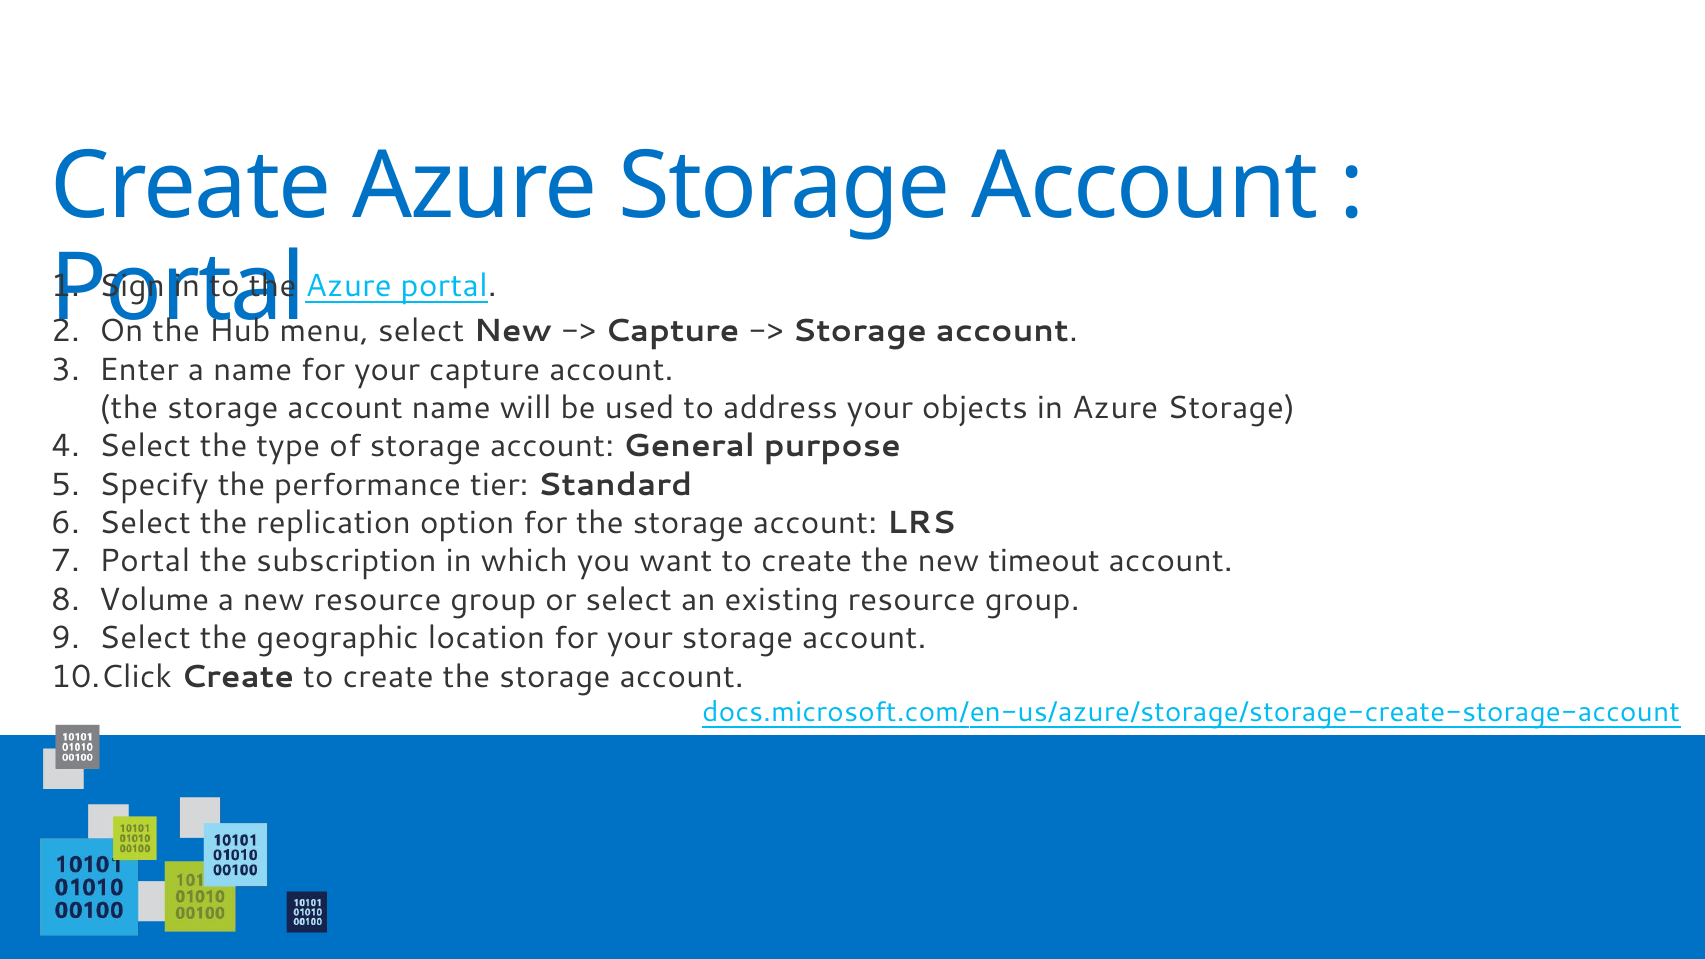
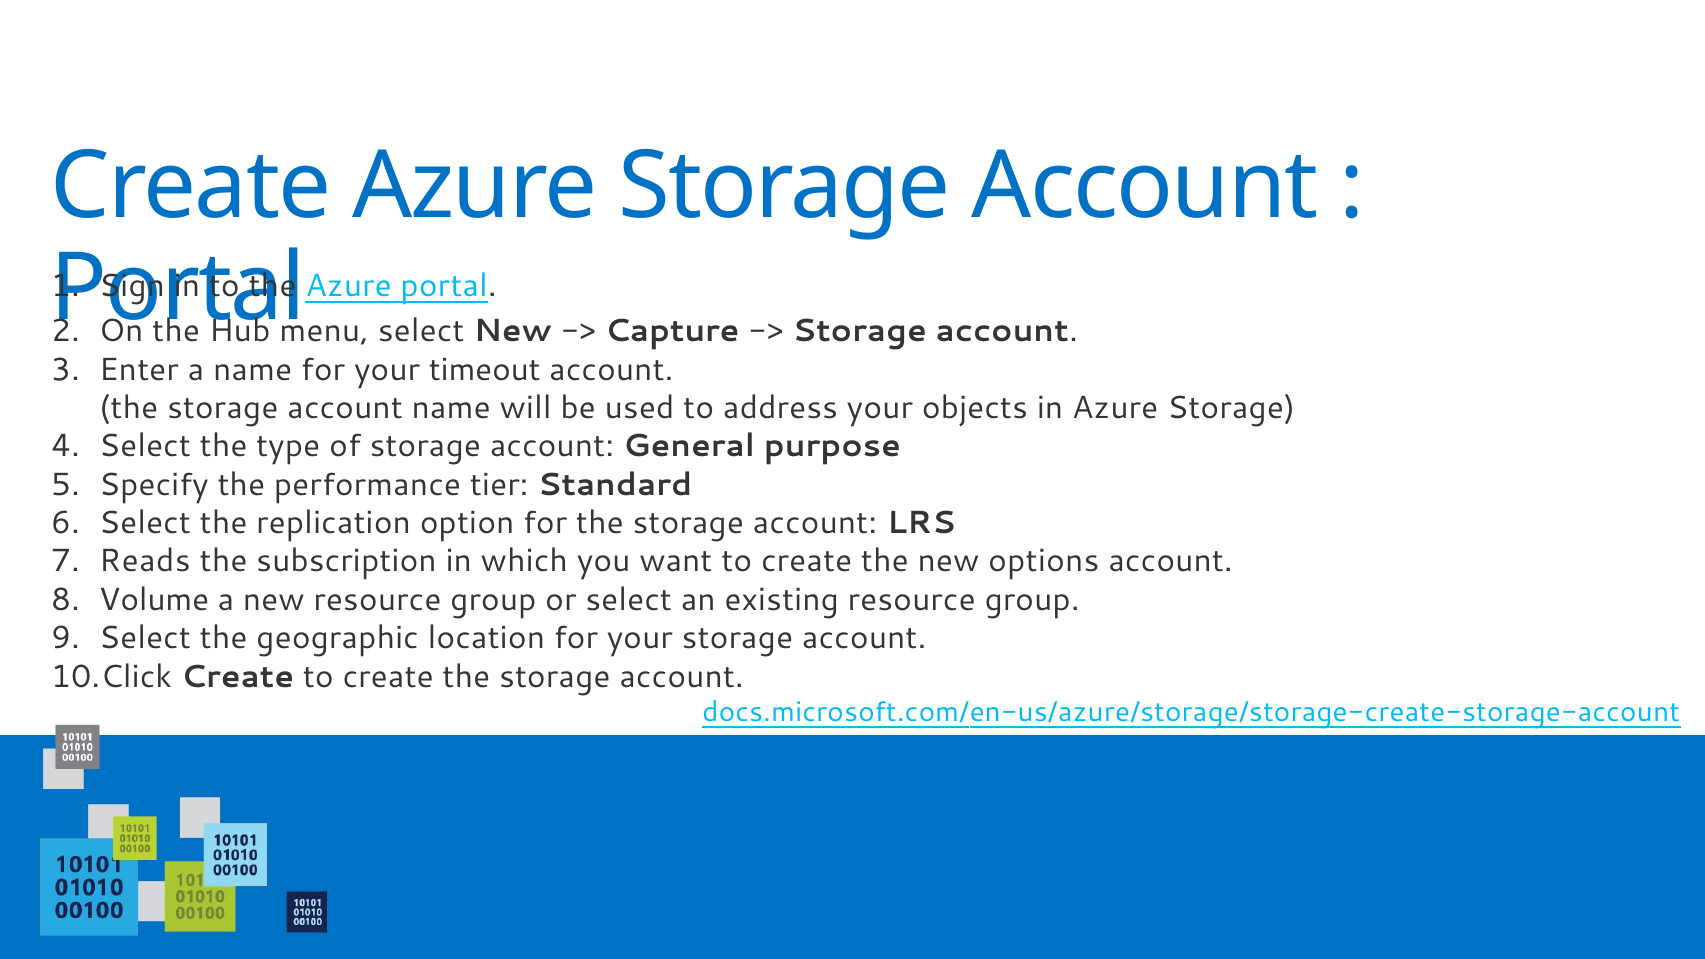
your capture: capture -> timeout
Portal at (145, 561): Portal -> Reads
timeout: timeout -> options
